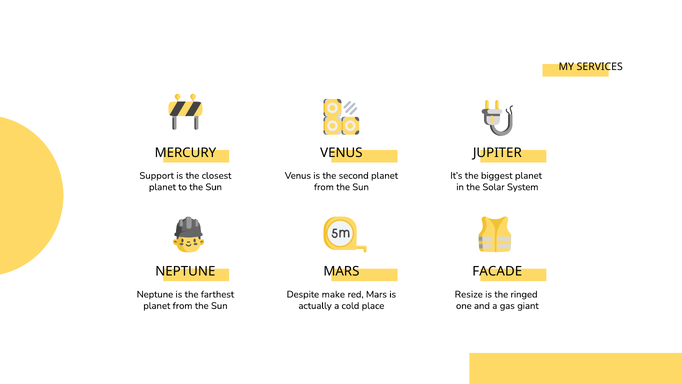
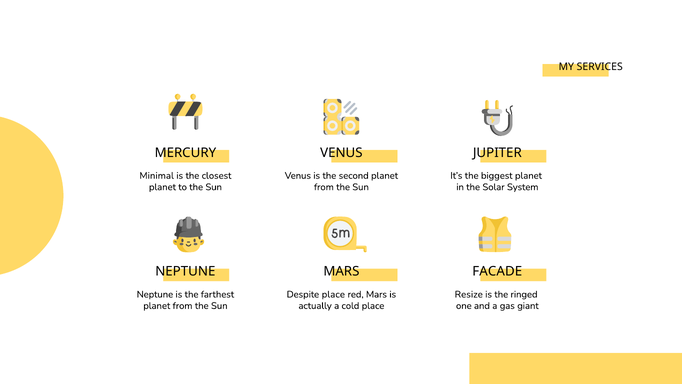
Support: Support -> Minimal
Despite make: make -> place
